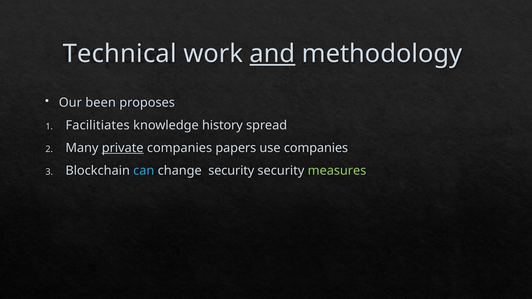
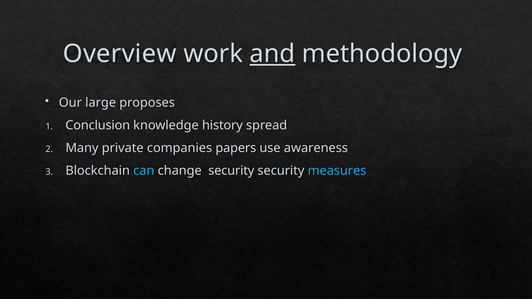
Technical: Technical -> Overview
been: been -> large
Facilitiates: Facilitiates -> Conclusion
private underline: present -> none
use companies: companies -> awareness
measures colour: light green -> light blue
